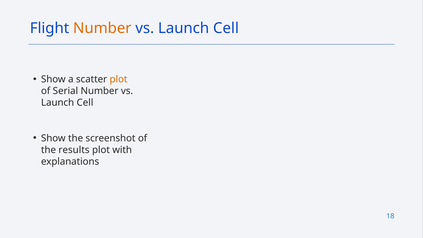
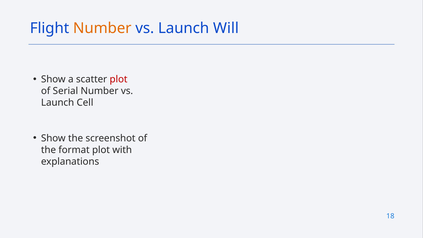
Cell at (226, 28): Cell -> Will
plot at (119, 79) colour: orange -> red
results: results -> format
